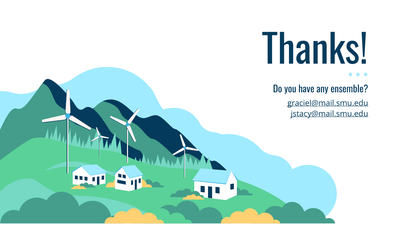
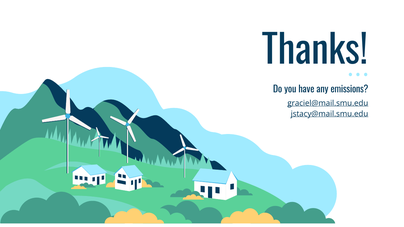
ensemble: ensemble -> emissions
